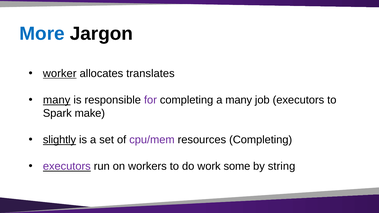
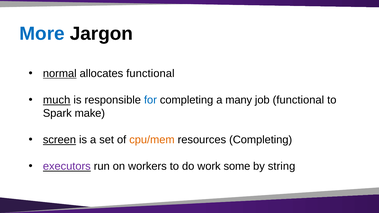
worker: worker -> normal
allocates translates: translates -> functional
many at (57, 100): many -> much
for colour: purple -> blue
job executors: executors -> functional
slightly: slightly -> screen
cpu/mem colour: purple -> orange
